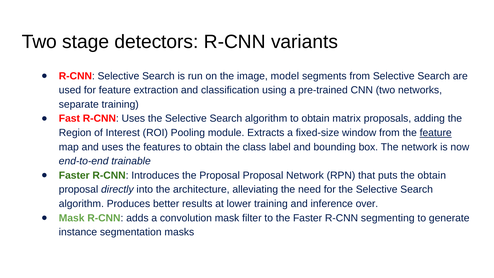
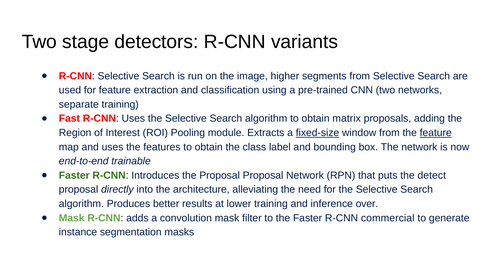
model: model -> higher
fixed-size underline: none -> present
the obtain: obtain -> detect
segmenting: segmenting -> commercial
